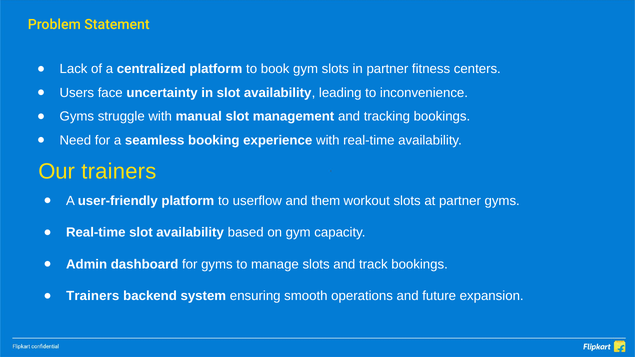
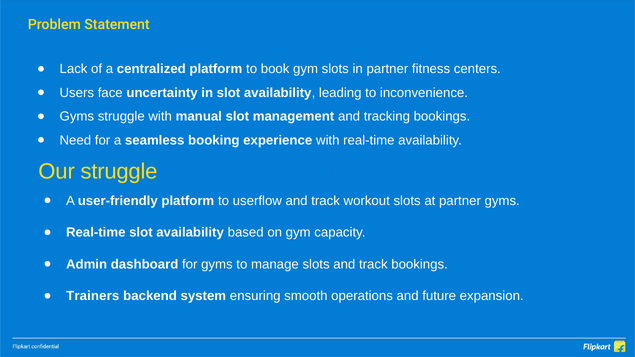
Our trainers: trainers -> struggle
them at (326, 201): them -> track
